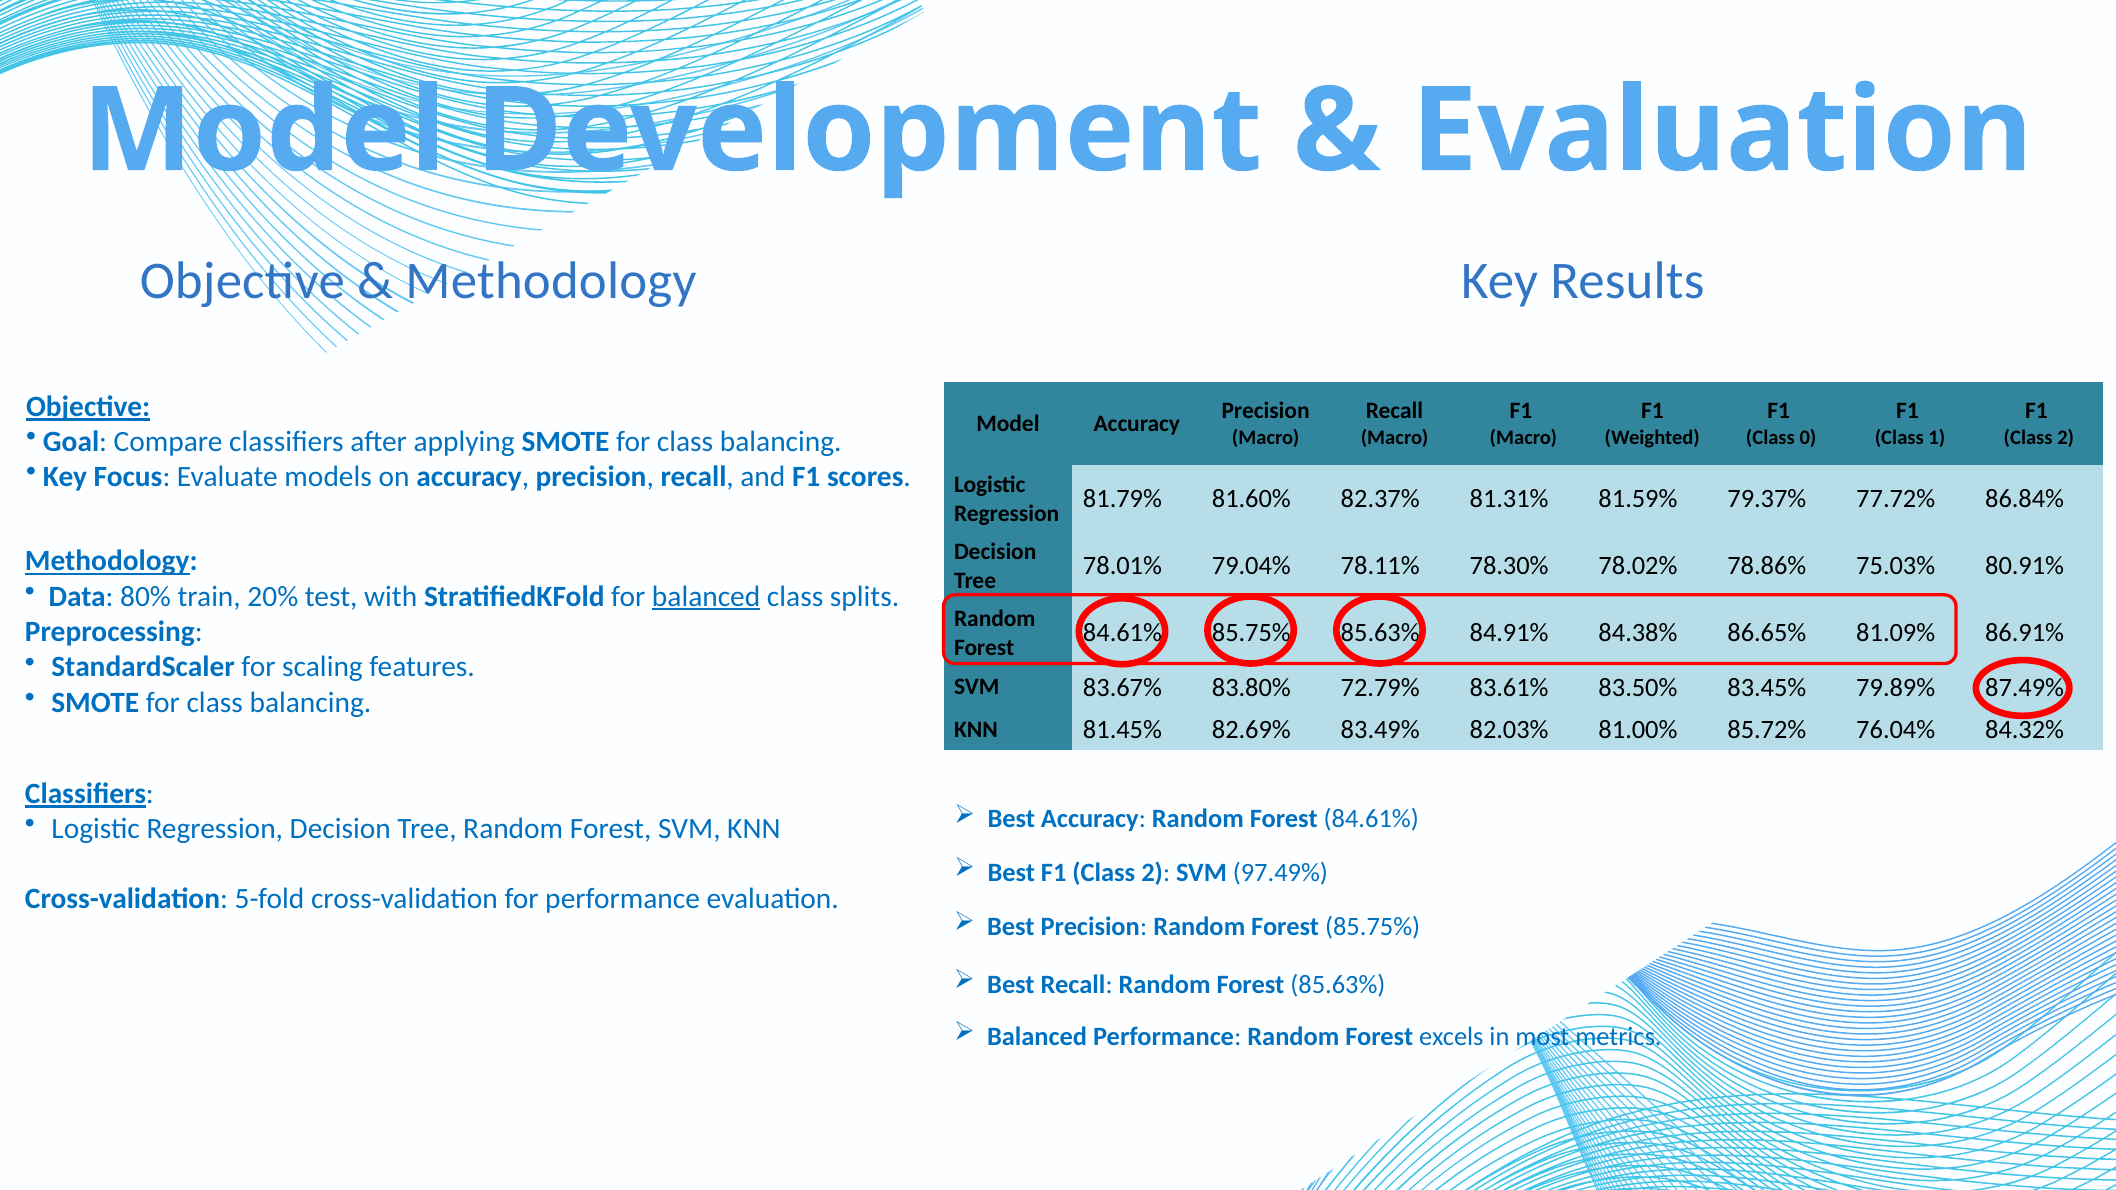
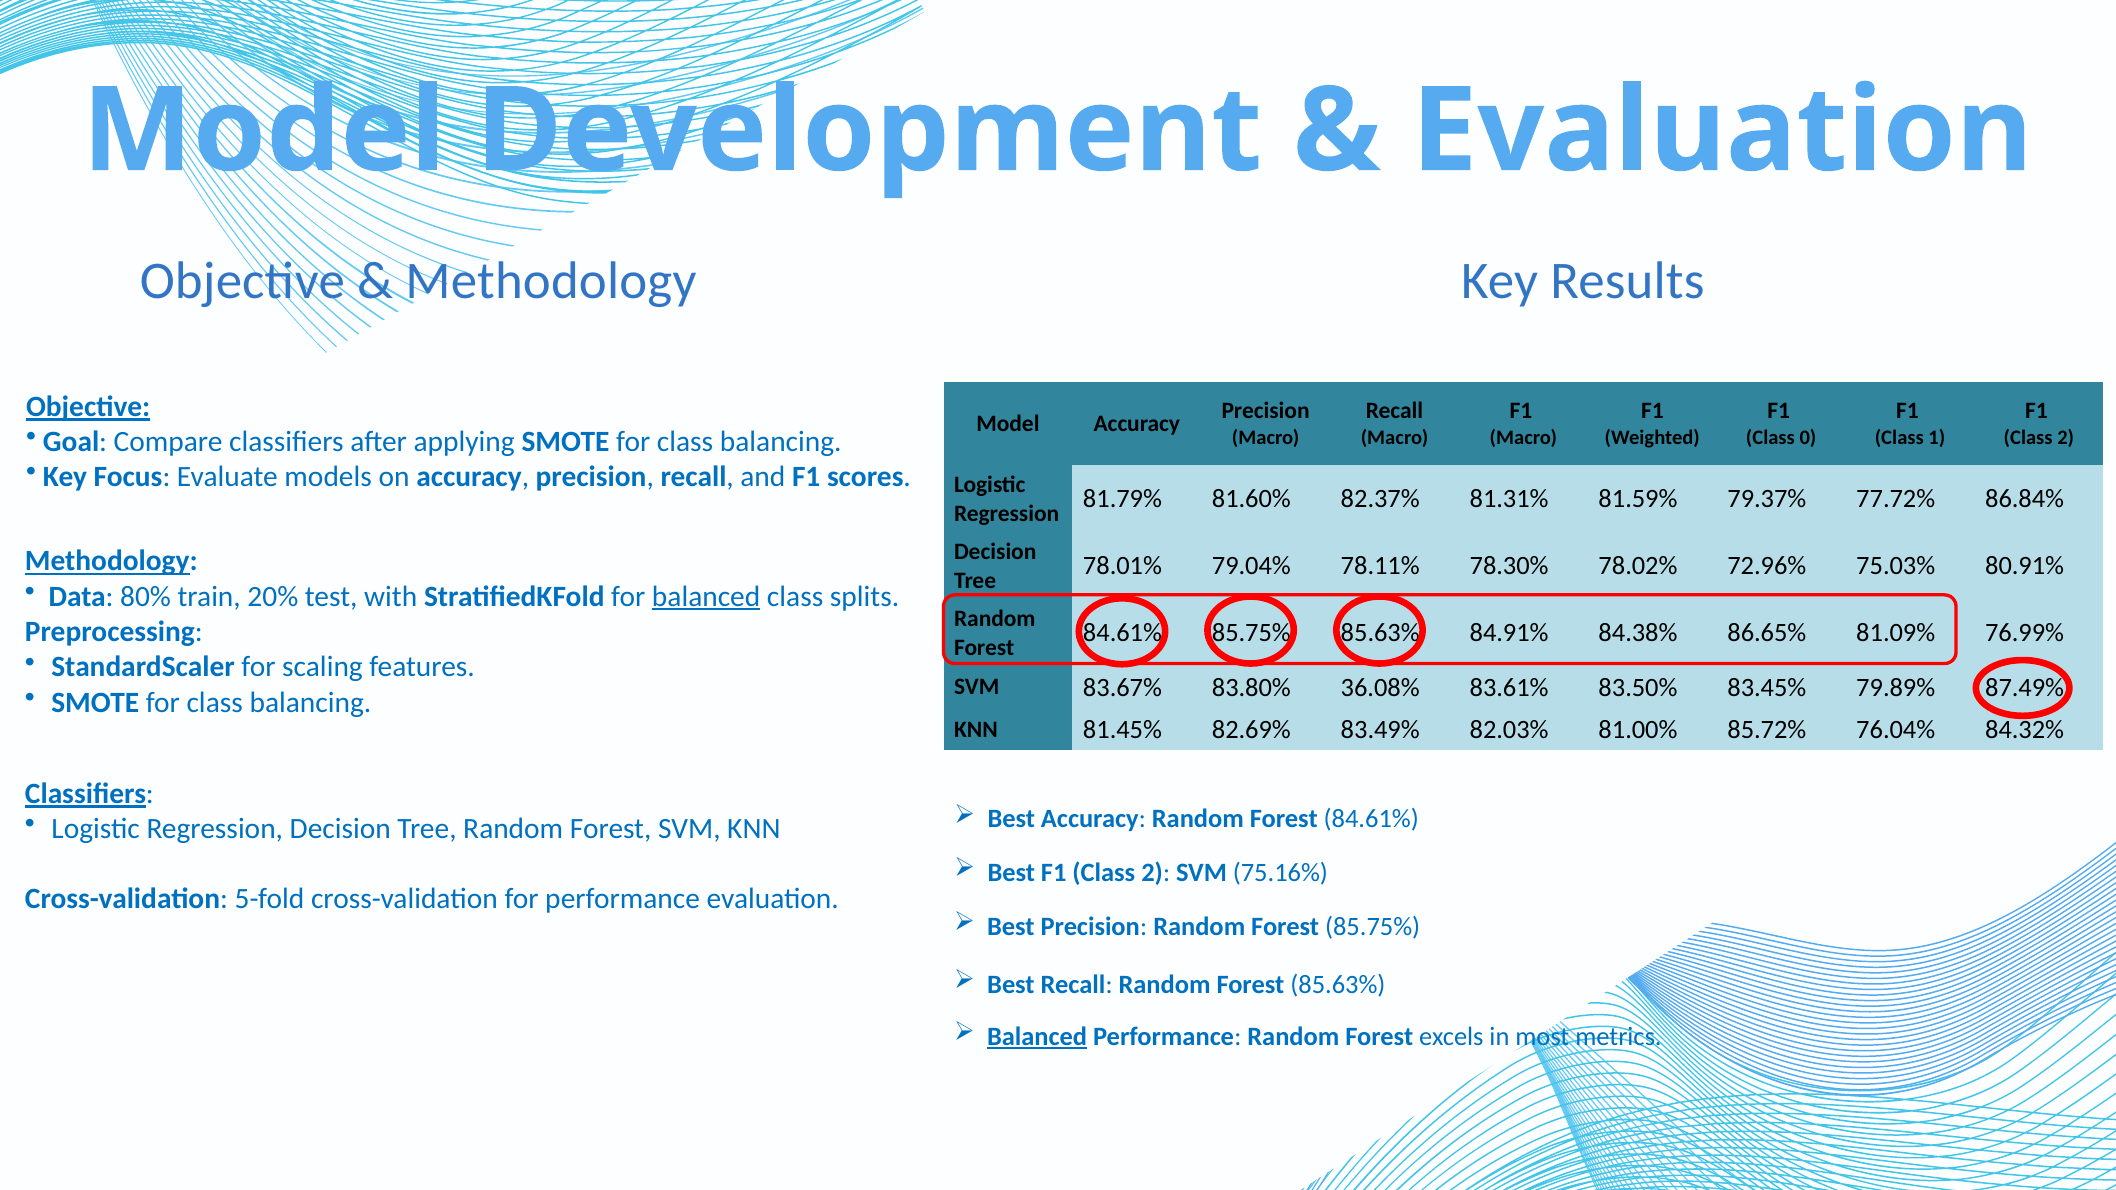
78.86%: 78.86% -> 72.96%
86.91%: 86.91% -> 76.99%
72.79%: 72.79% -> 36.08%
97.49%: 97.49% -> 75.16%
Balanced at (1037, 1037) underline: none -> present
